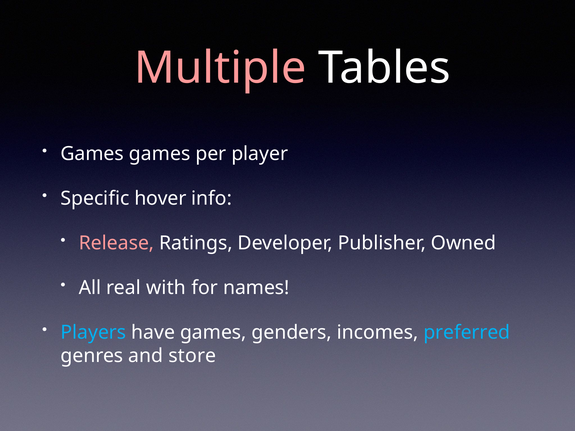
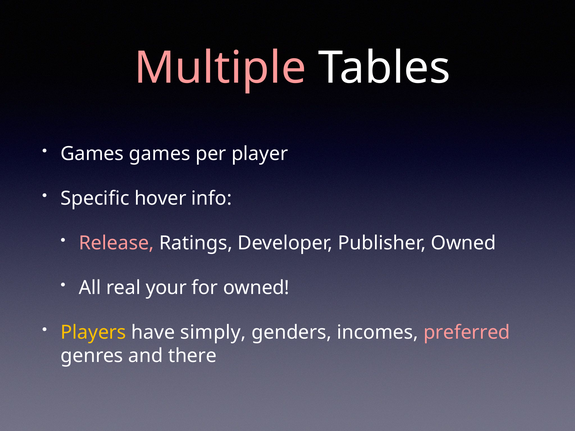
with: with -> your
for names: names -> owned
Players colour: light blue -> yellow
have games: games -> simply
preferred colour: light blue -> pink
store: store -> there
